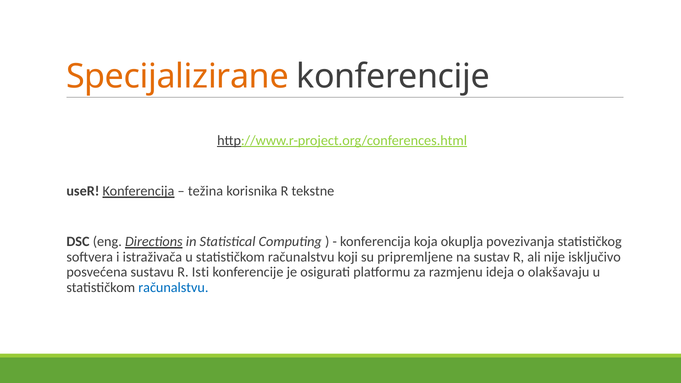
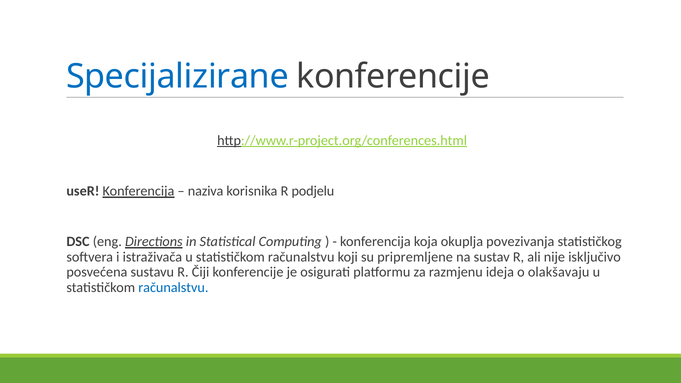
Specijalizirane colour: orange -> blue
težina: težina -> naziva
tekstne: tekstne -> podjelu
Isti: Isti -> Čiji
